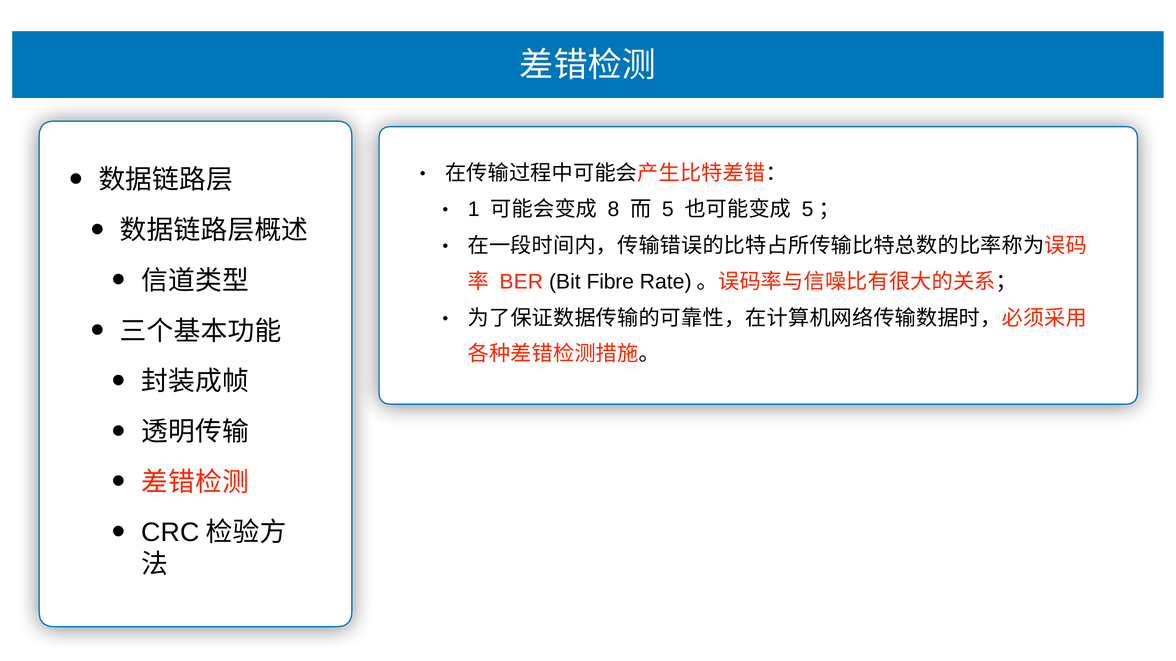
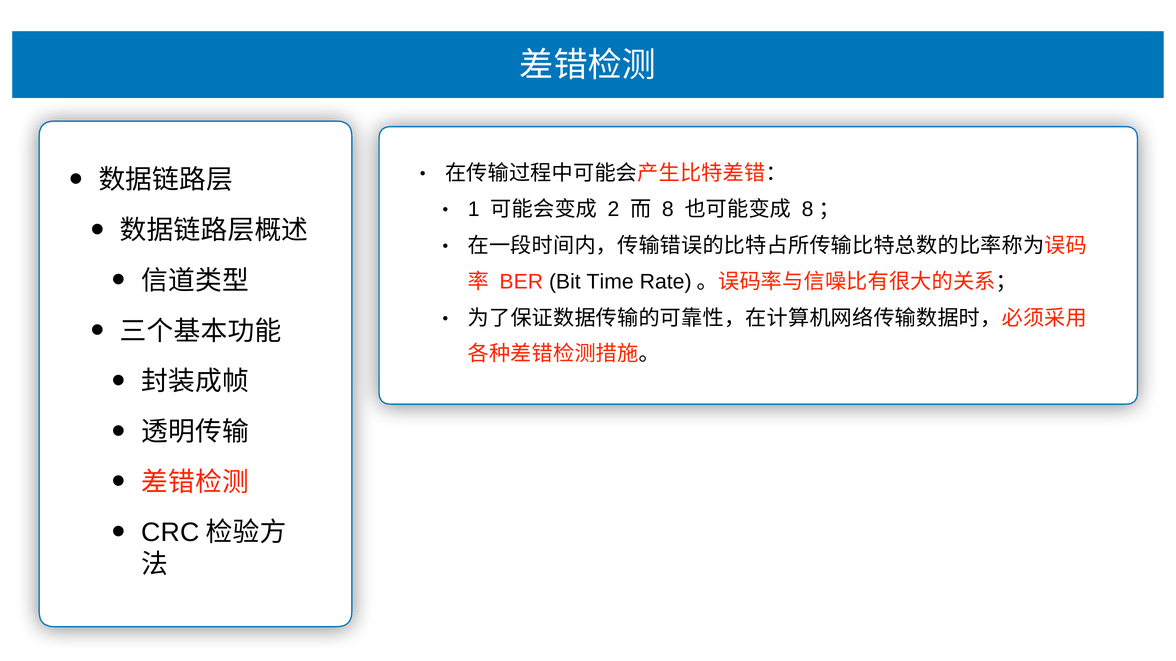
8: 8 -> 2
5 at (668, 210): 5 -> 8
5 at (808, 210): 5 -> 8
Fibre: Fibre -> Time
